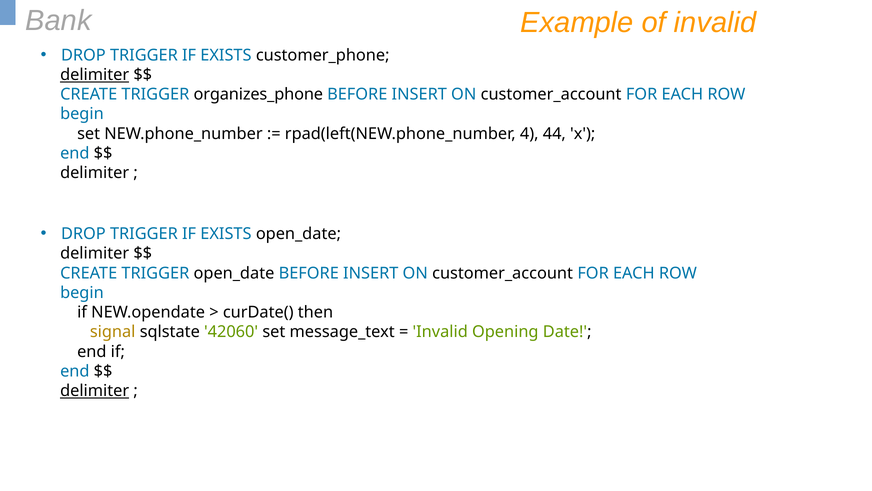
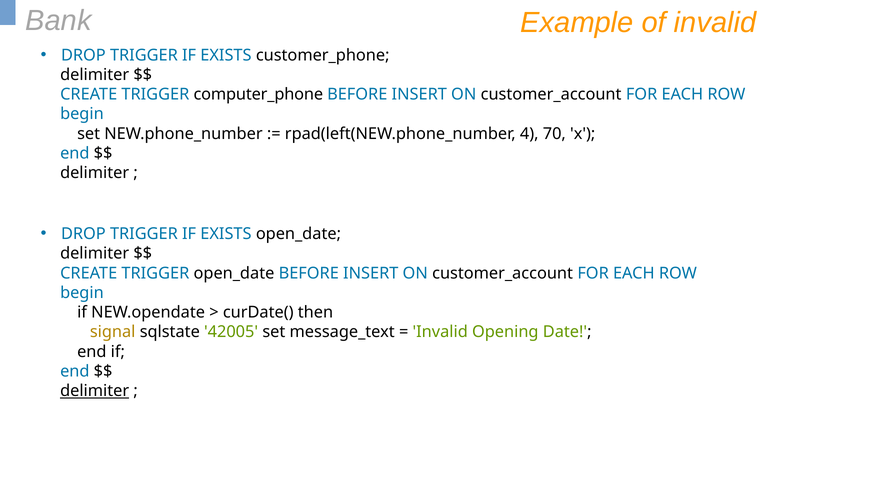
delimiter at (95, 75) underline: present -> none
organizes_phone: organizes_phone -> computer_phone
44: 44 -> 70
42060: 42060 -> 42005
